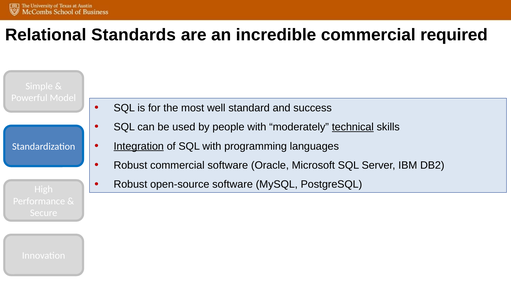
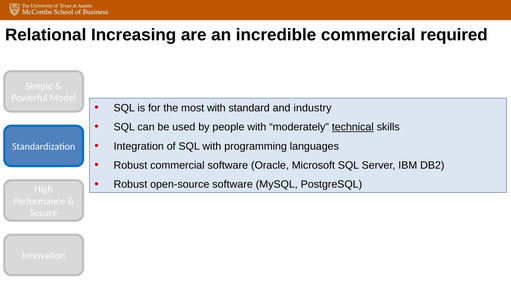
Standards: Standards -> Increasing
most well: well -> with
success: success -> industry
Integration underline: present -> none
